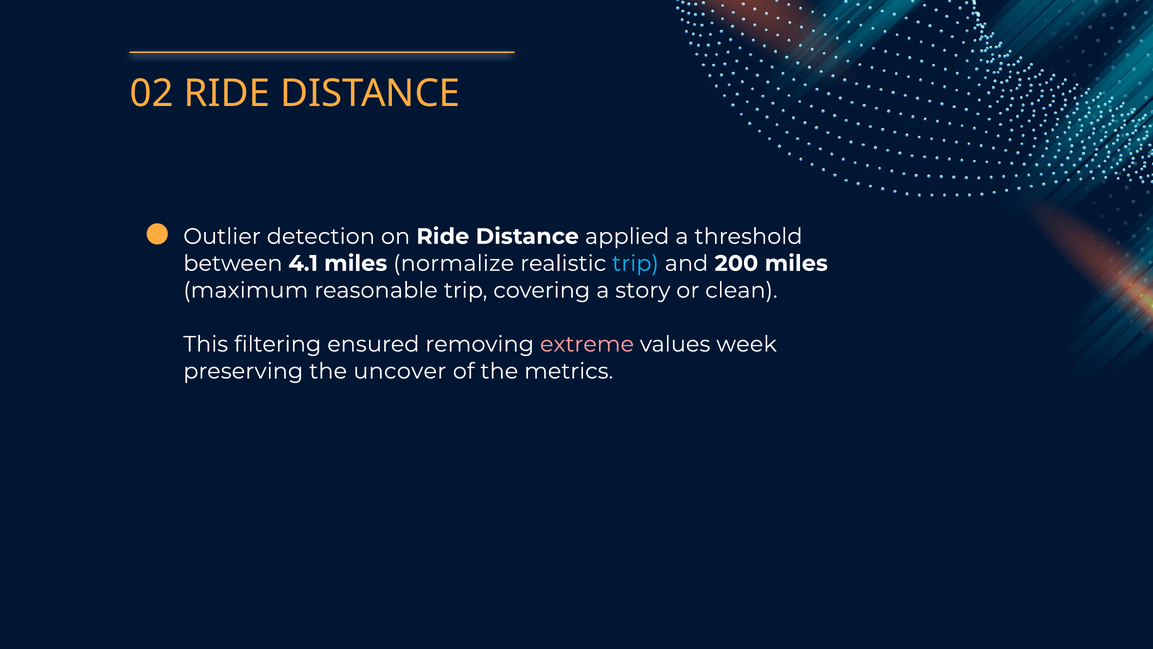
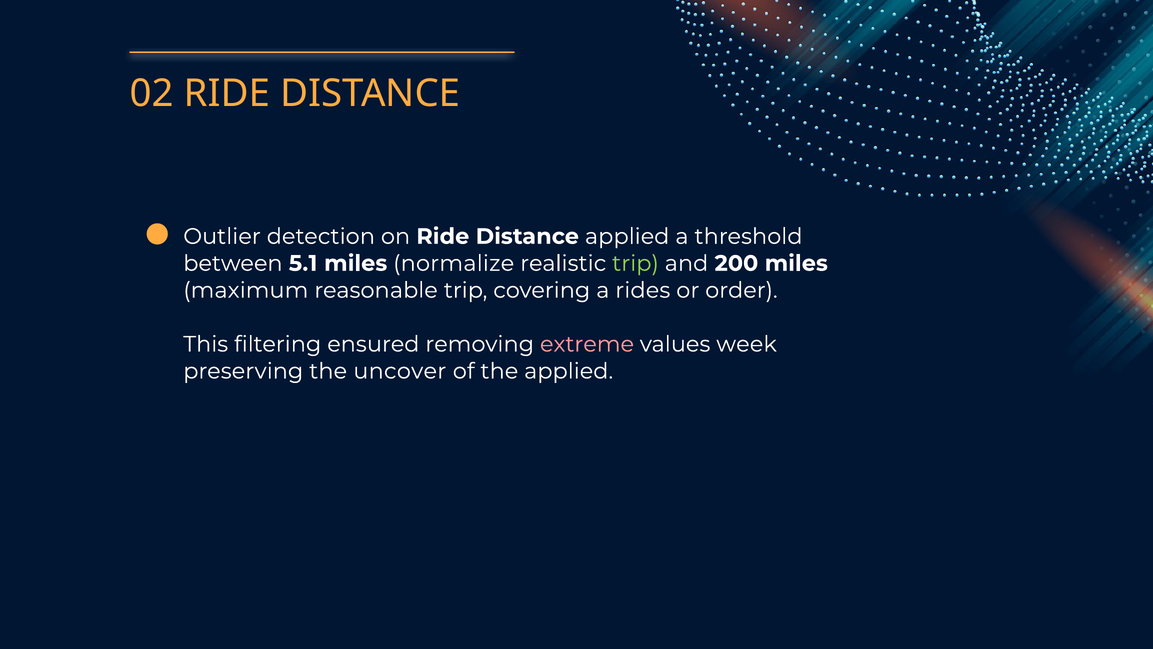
4.1: 4.1 -> 5.1
trip at (635, 263) colour: light blue -> light green
story: story -> rides
clean: clean -> order
the metrics: metrics -> applied
